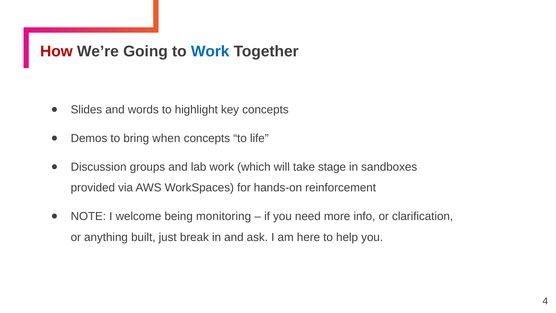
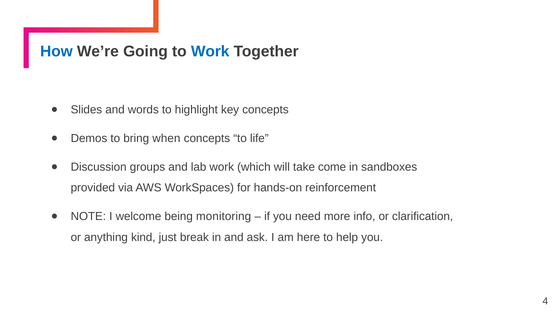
How colour: red -> blue
stage: stage -> come
built: built -> kind
